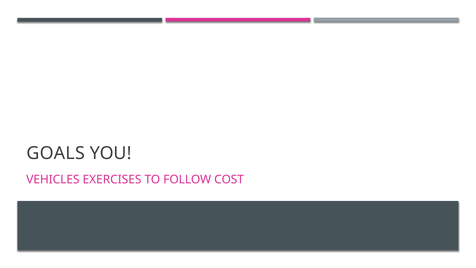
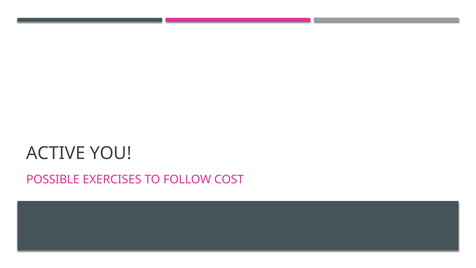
GOALS: GOALS -> ACTIVE
VEHICLES: VEHICLES -> POSSIBLE
